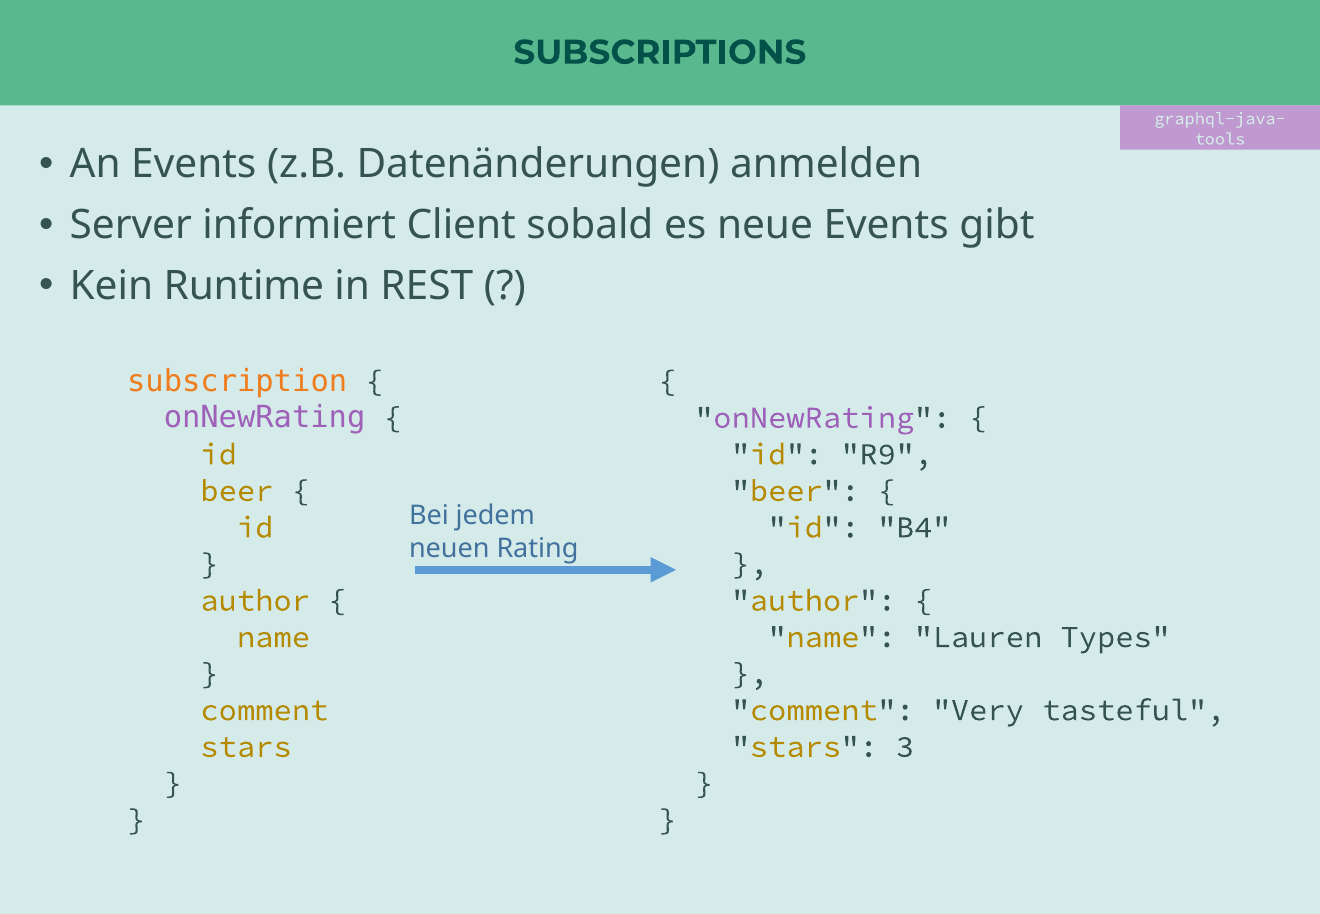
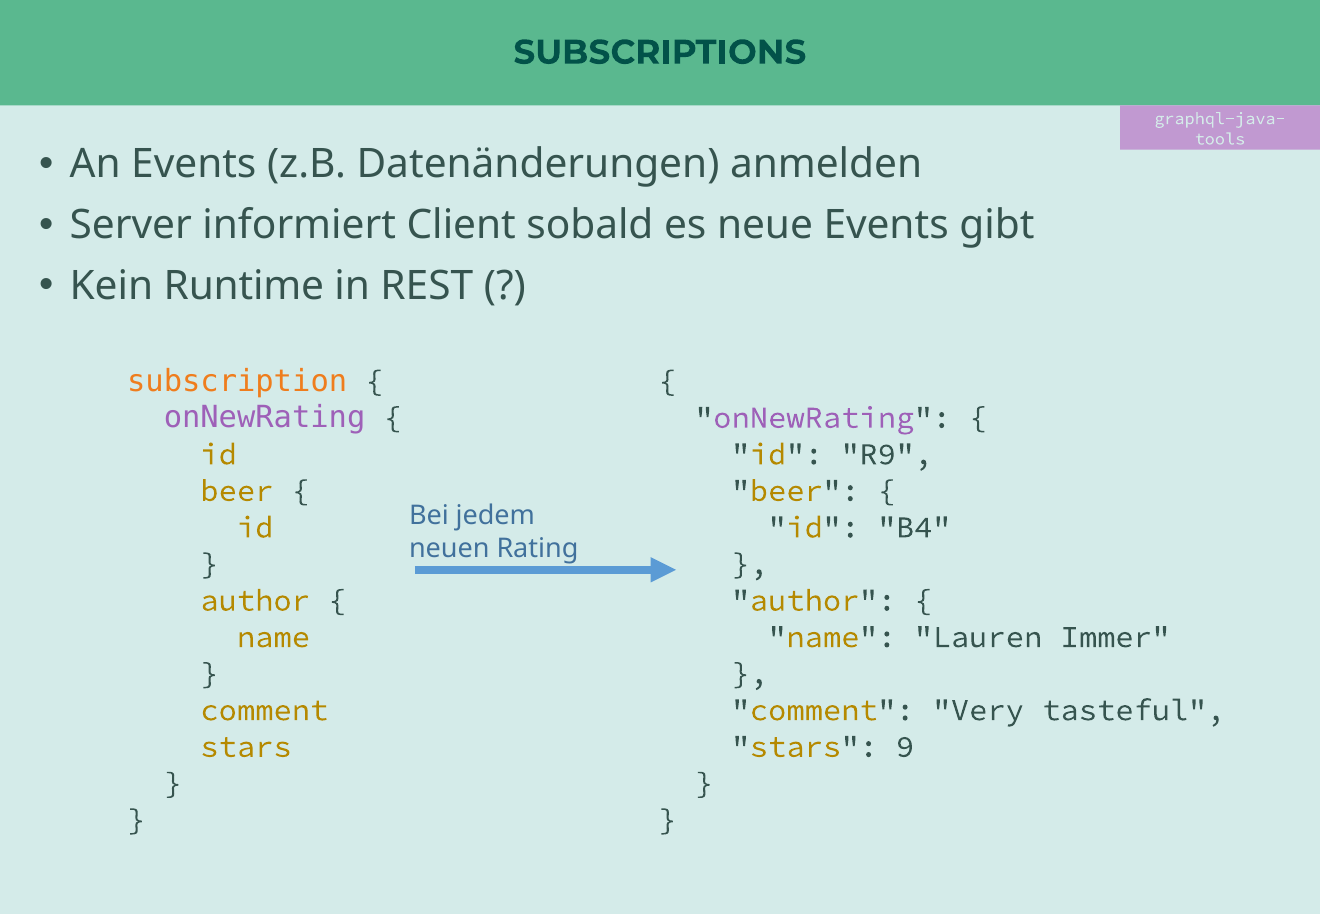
Types: Types -> Immer
3: 3 -> 9
